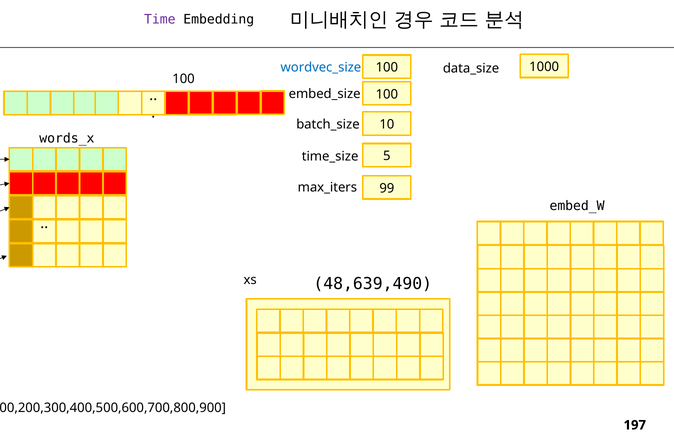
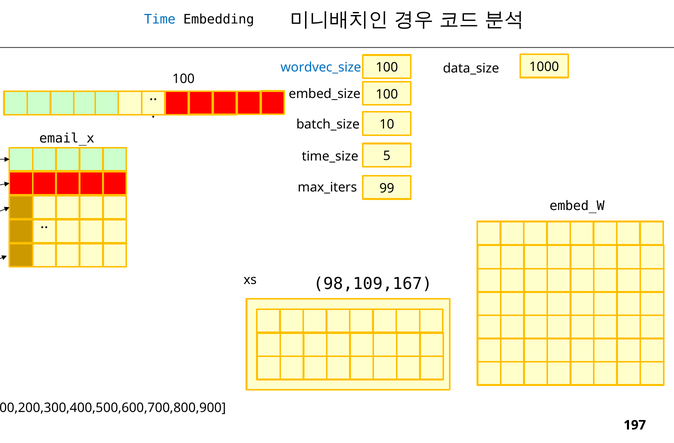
Time colour: purple -> blue
words_x: words_x -> email_x
48,639,490: 48,639,490 -> 98,109,167
